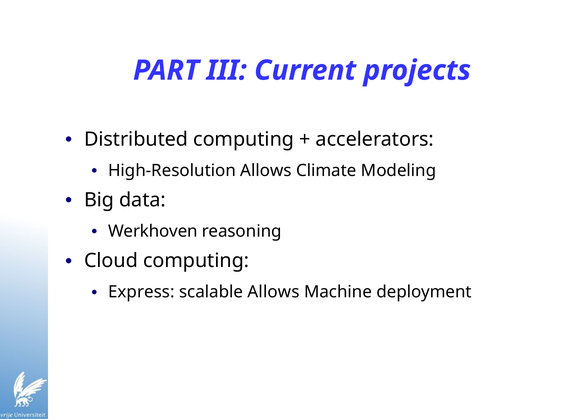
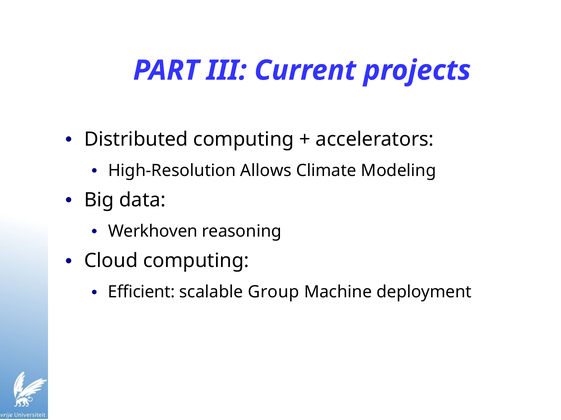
Express: Express -> Efficient
scalable Allows: Allows -> Group
